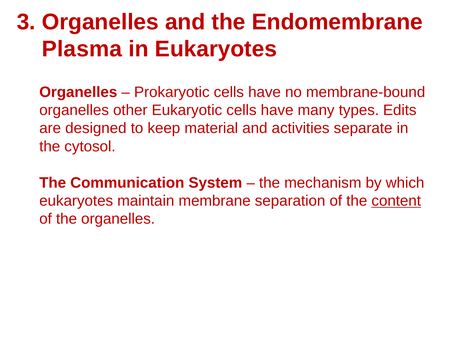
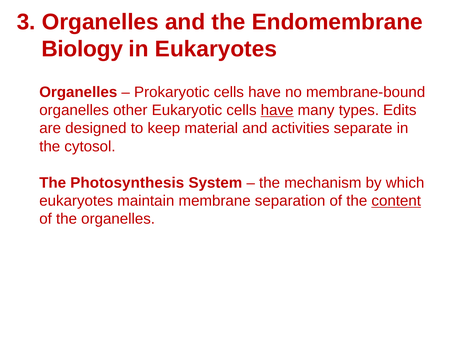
Plasma: Plasma -> Biology
have at (277, 110) underline: none -> present
Communication: Communication -> Photosynthesis
